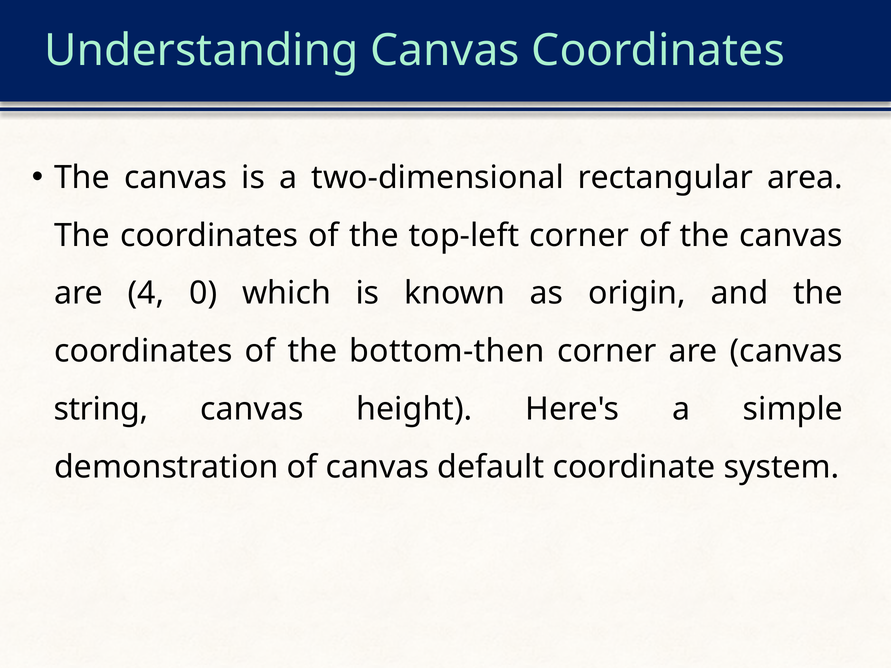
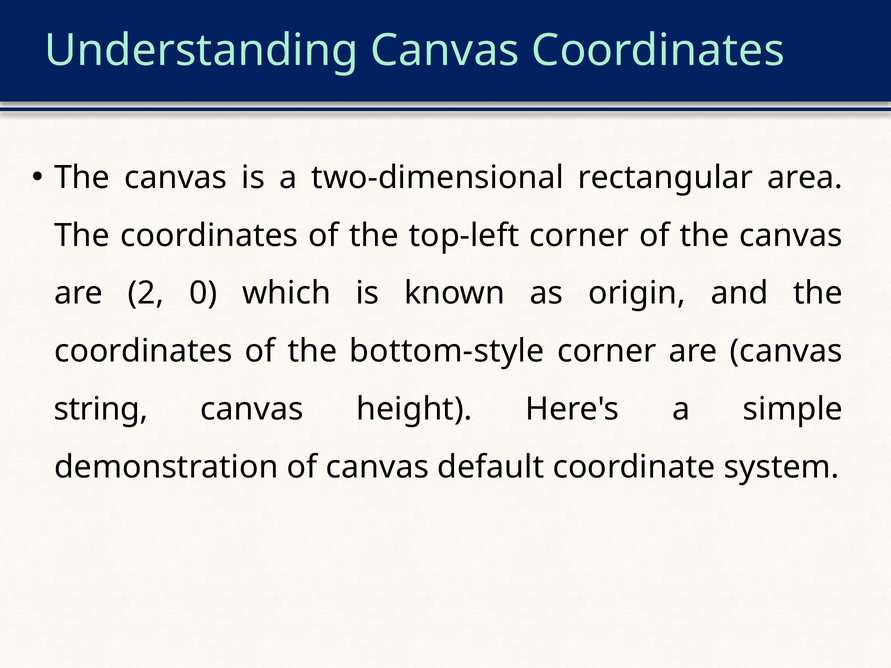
4: 4 -> 2
bottom-then: bottom-then -> bottom-style
